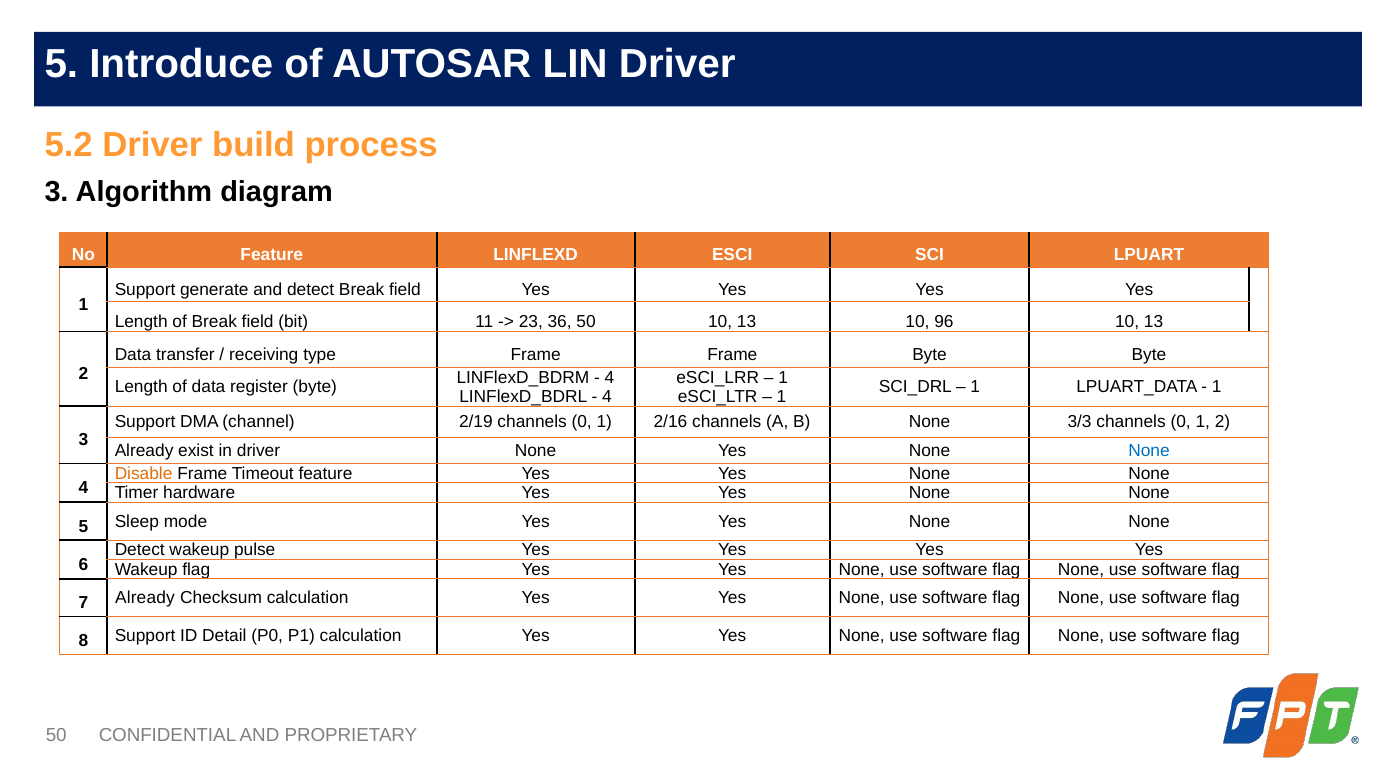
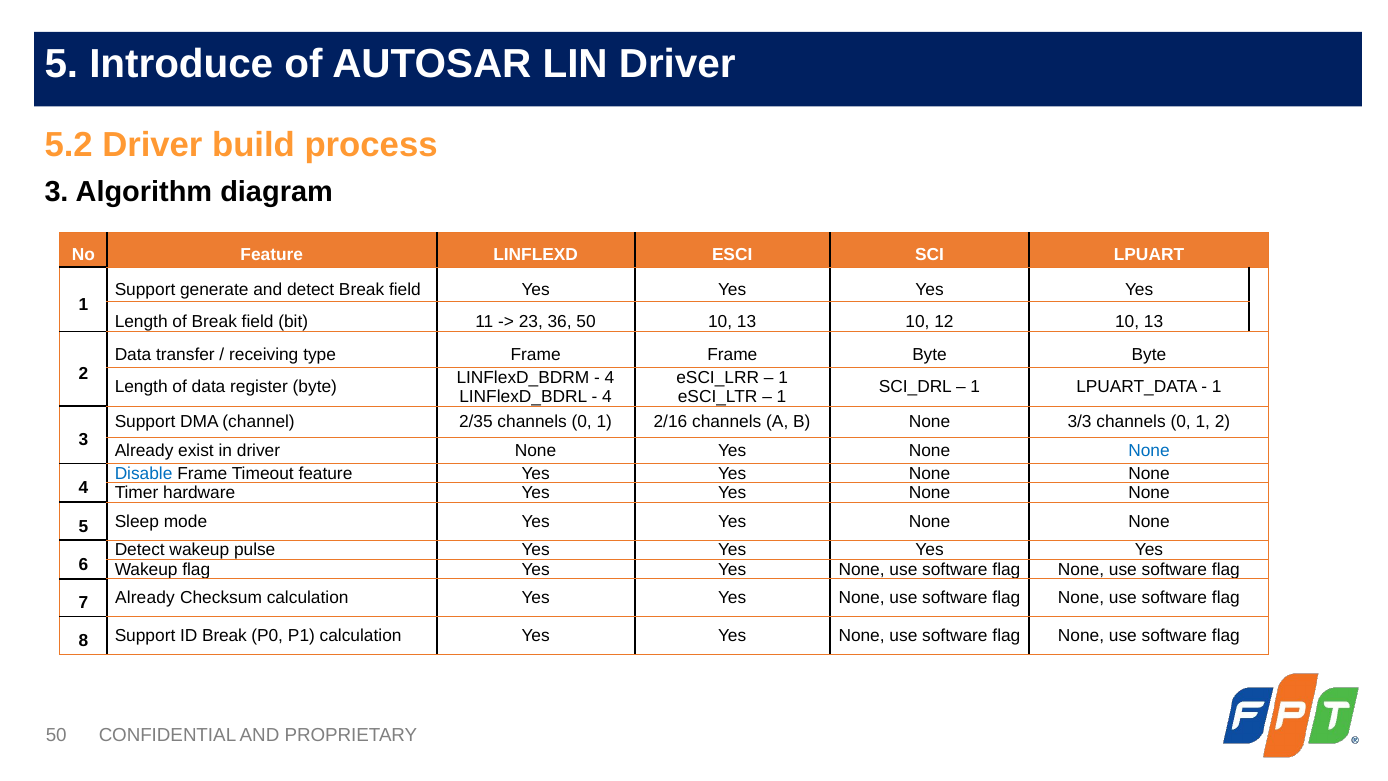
96: 96 -> 12
2/19: 2/19 -> 2/35
Disable colour: orange -> blue
ID Detail: Detail -> Break
